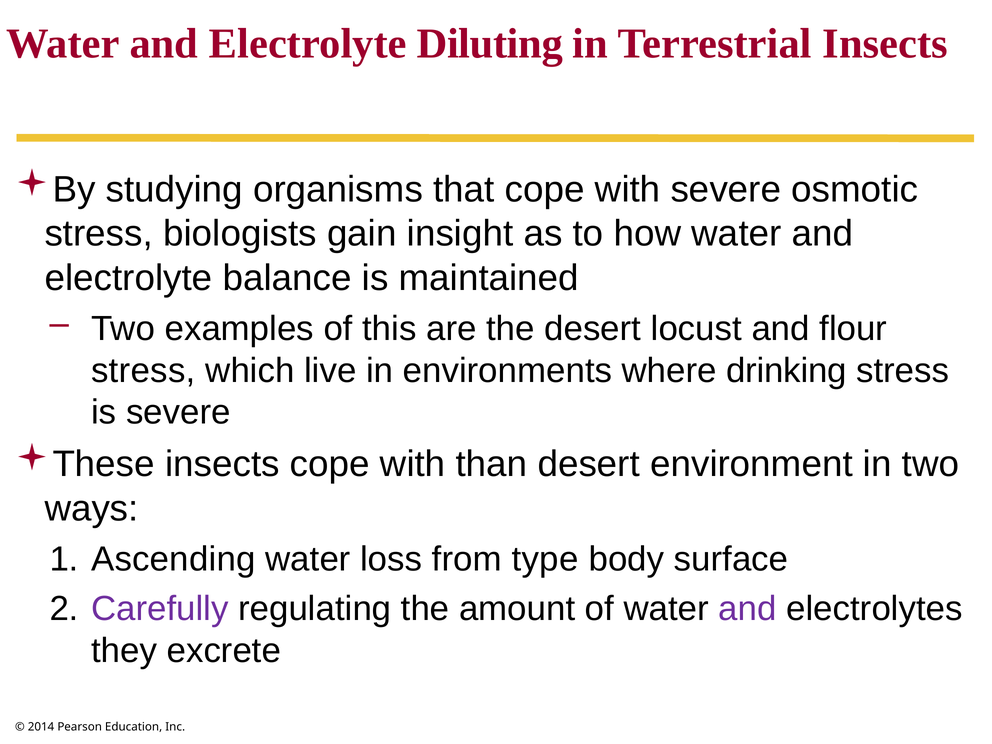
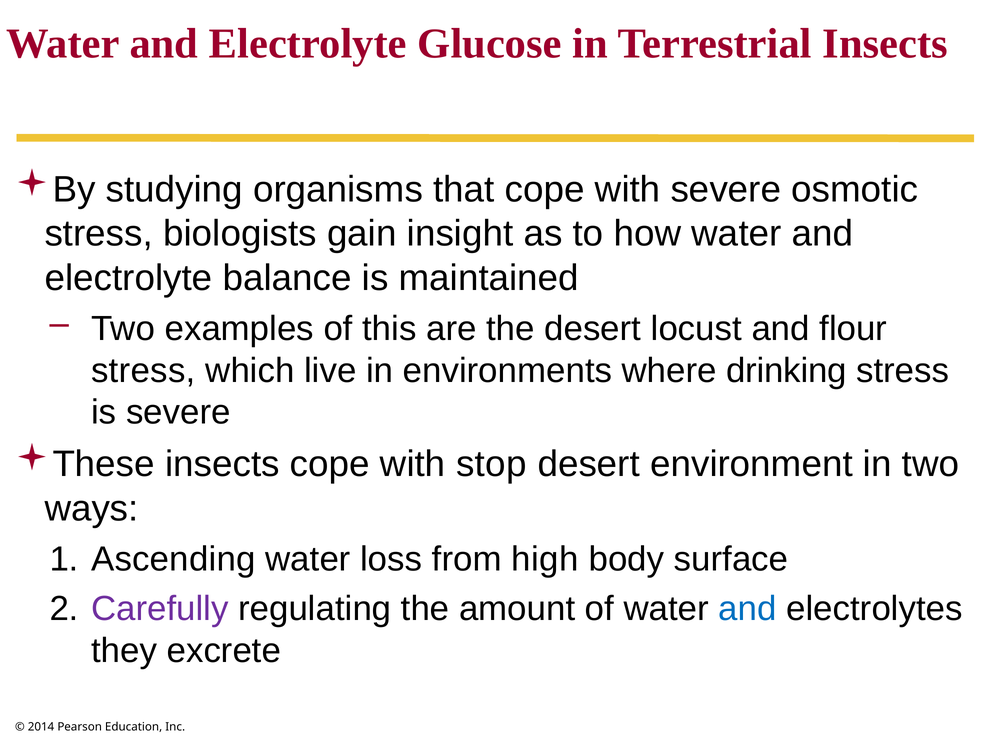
Diluting: Diluting -> Glucose
than: than -> stop
type: type -> high
and at (748, 609) colour: purple -> blue
